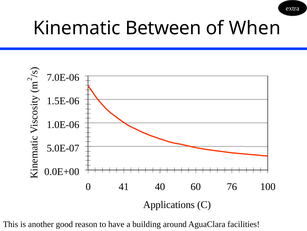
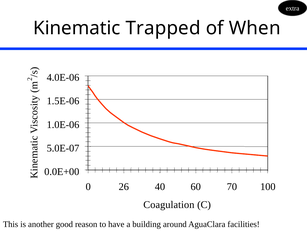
Between: Between -> Trapped
7.0E-06: 7.0E-06 -> 4.0E-06
41: 41 -> 26
76: 76 -> 70
Applications: Applications -> Coagulation
